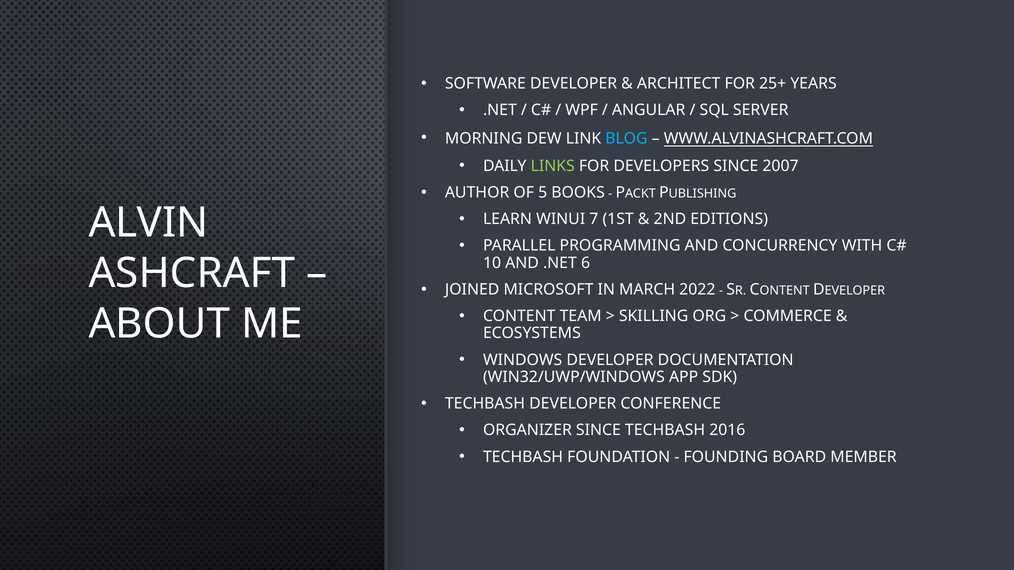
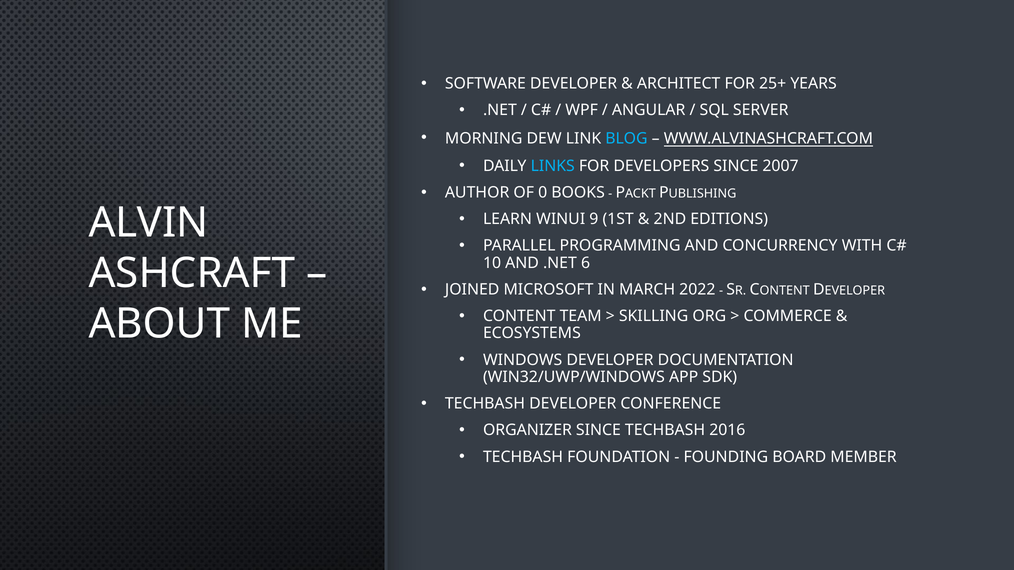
LINKS colour: light green -> light blue
5: 5 -> 0
7: 7 -> 9
